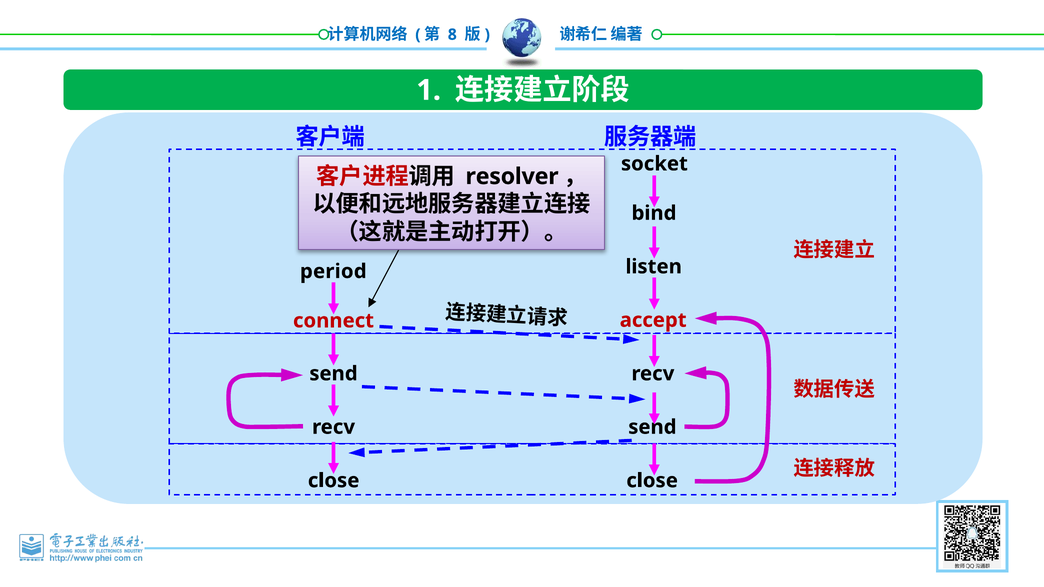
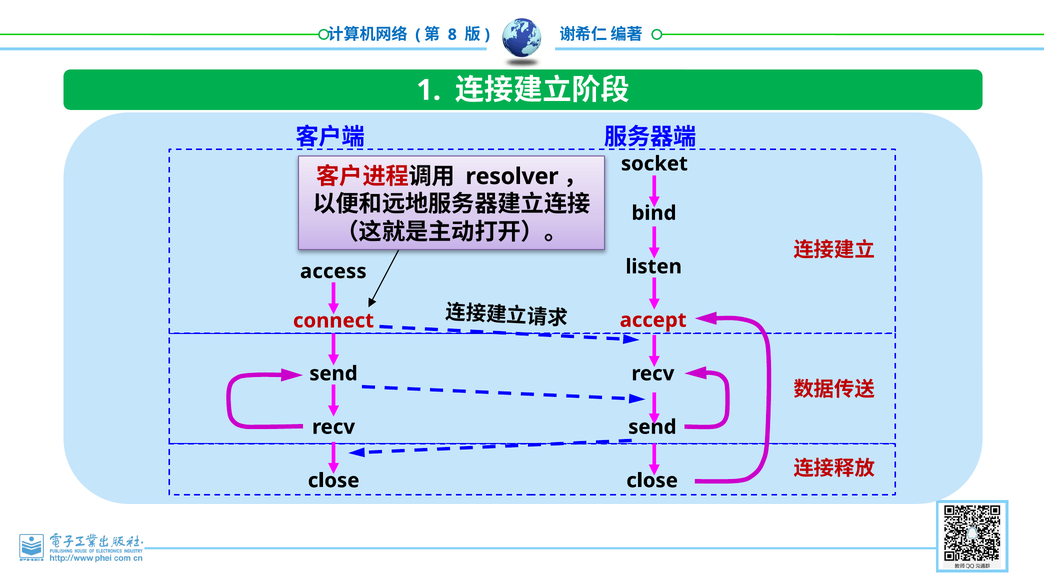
period: period -> access
